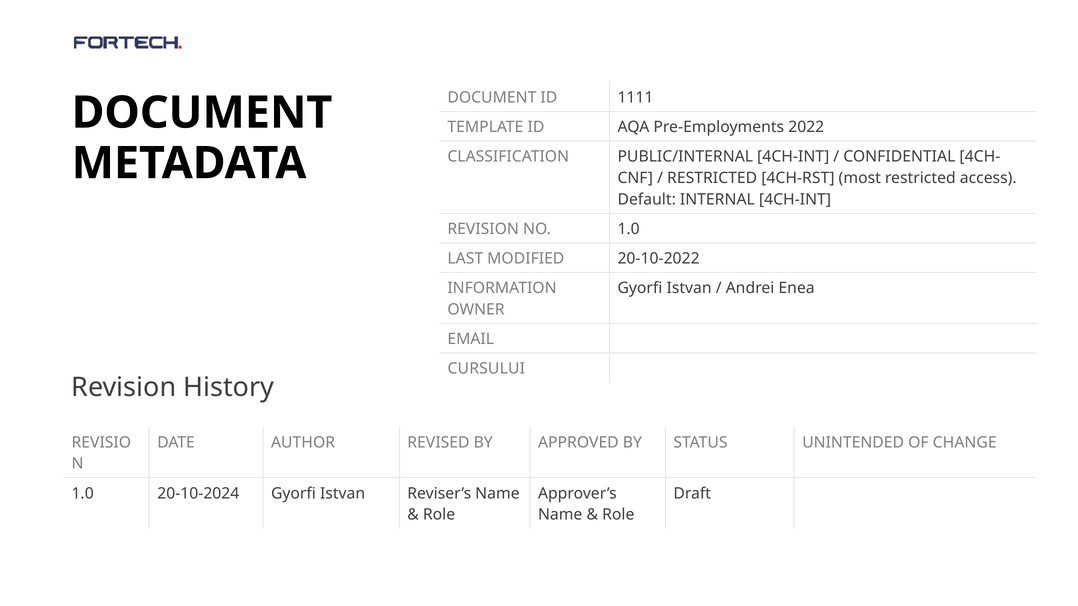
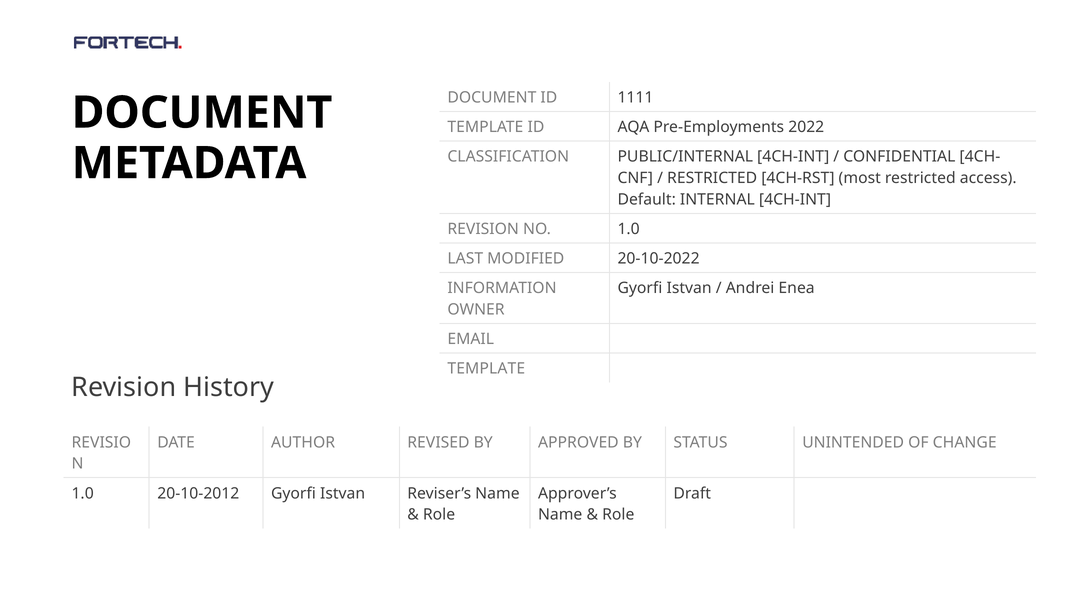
CURSULUI at (486, 369): CURSULUI -> TEMPLATE
20-10-2024: 20-10-2024 -> 20-10-2012
